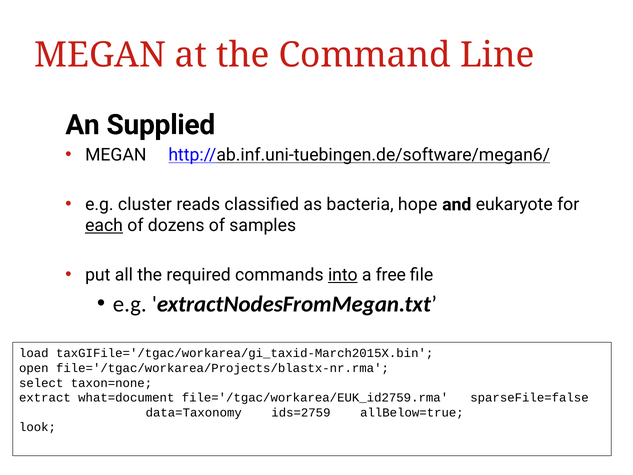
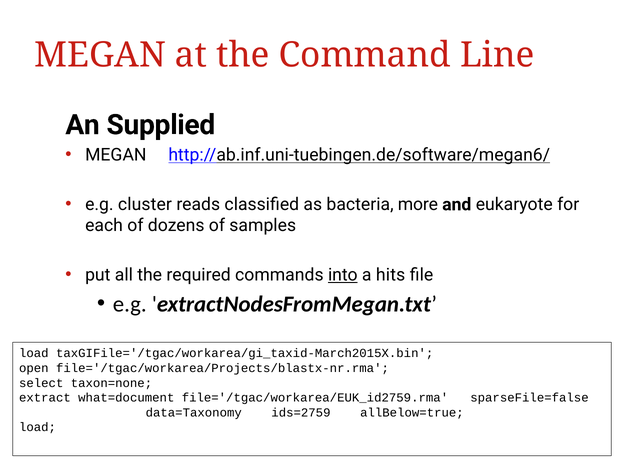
hope: hope -> more
each underline: present -> none
free: free -> hits
look at (37, 427): look -> load
